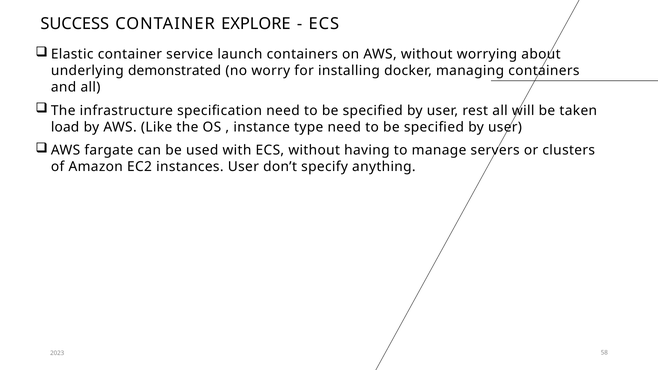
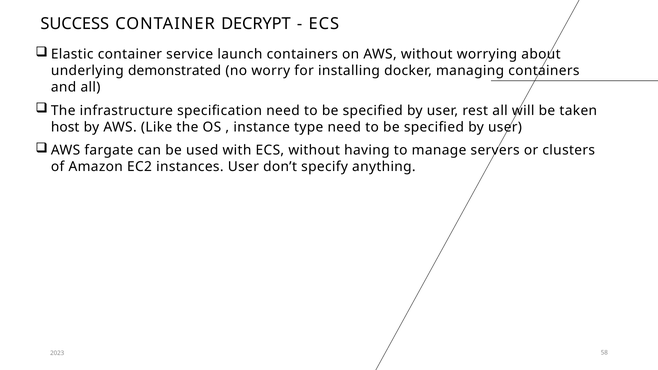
EXPLORE: EXPLORE -> DECRYPT
load: load -> host
